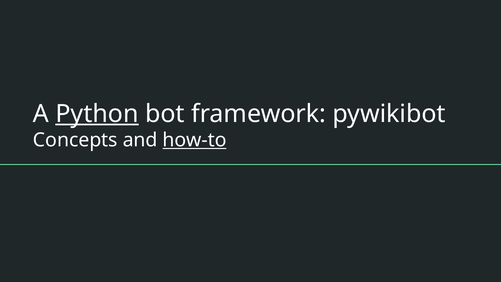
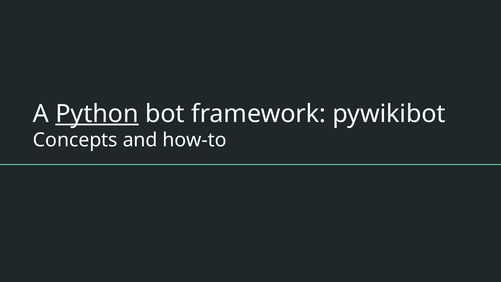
how-to underline: present -> none
